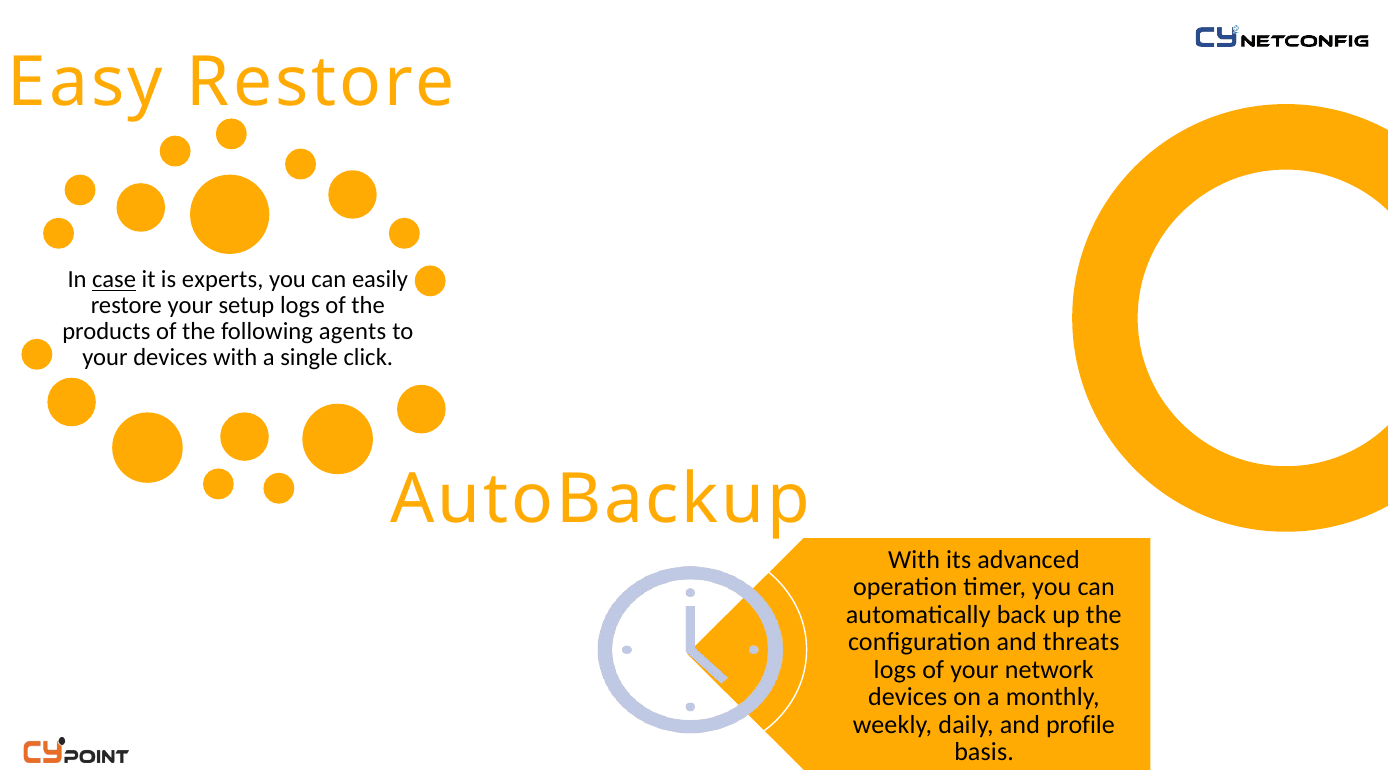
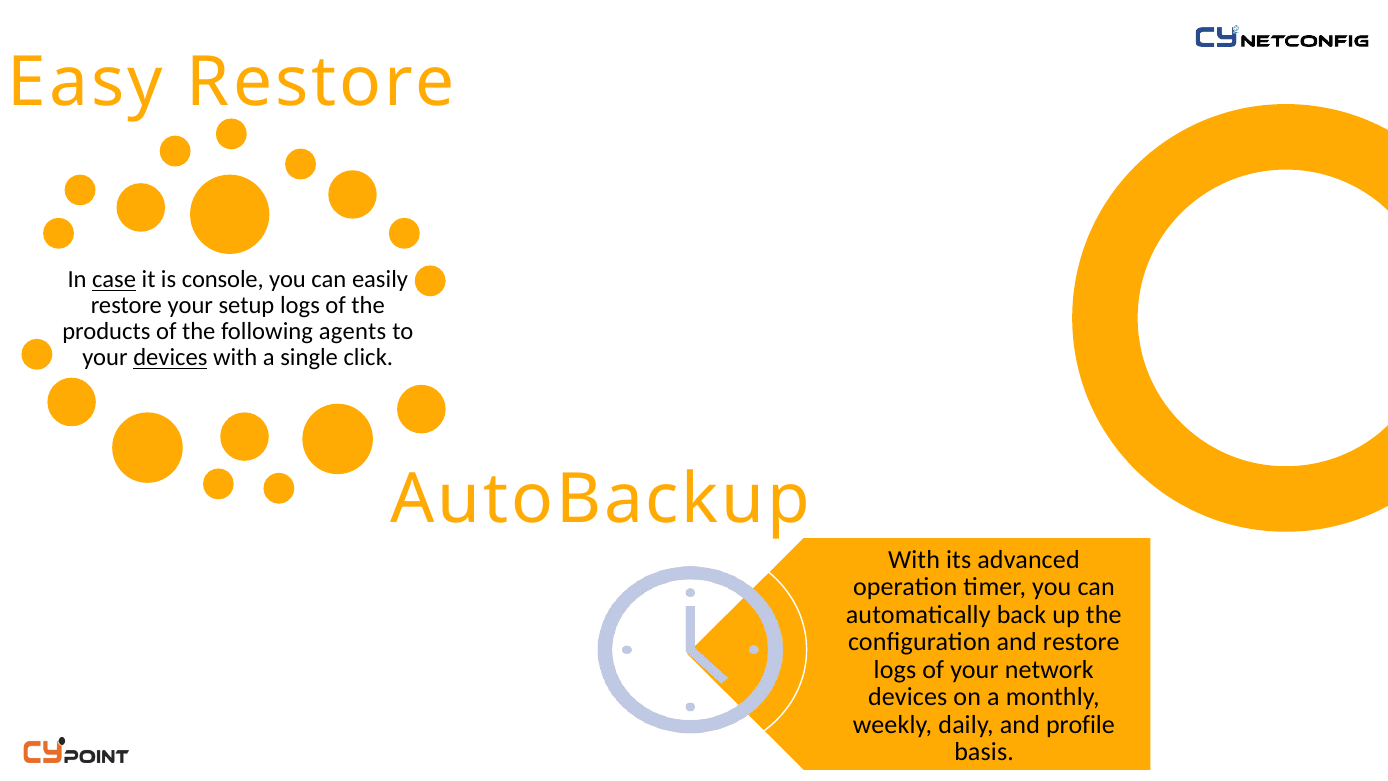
experts: experts -> console
devices at (170, 358) underline: none -> present
and threats: threats -> restore
